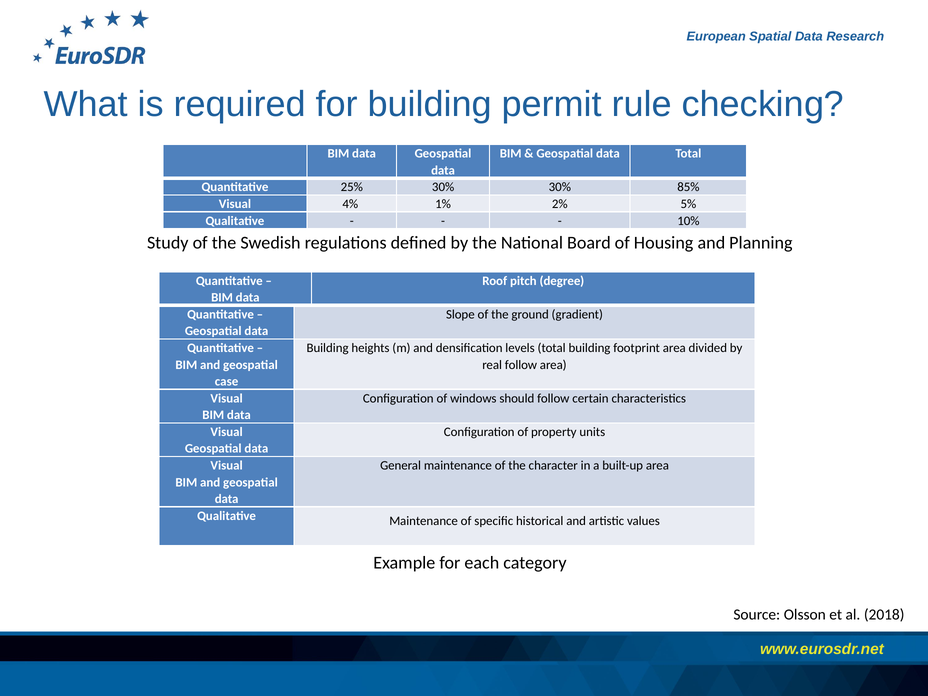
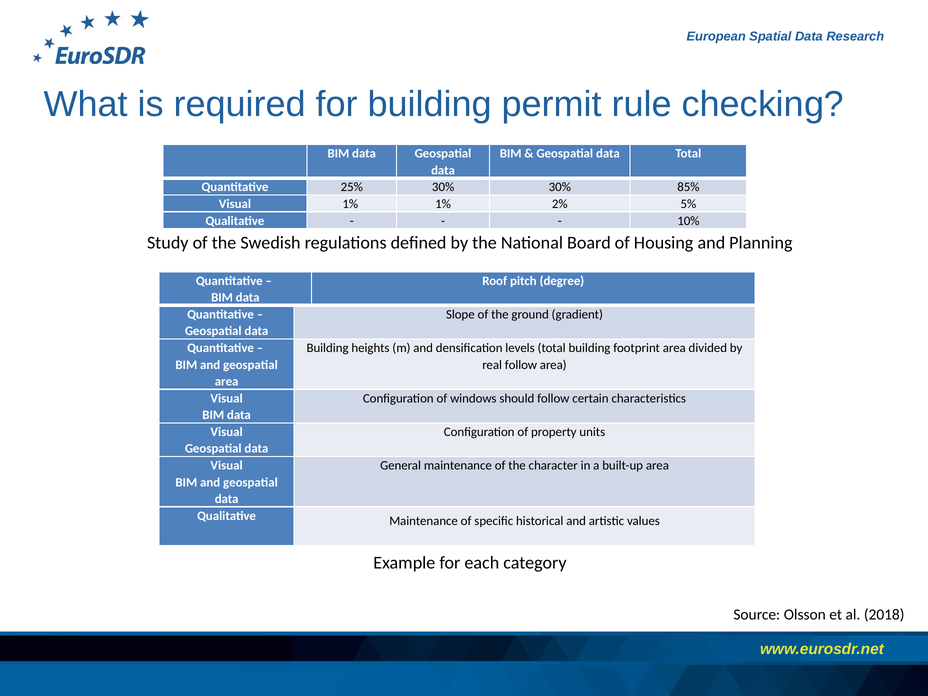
Visual 4%: 4% -> 1%
case at (227, 382): case -> area
